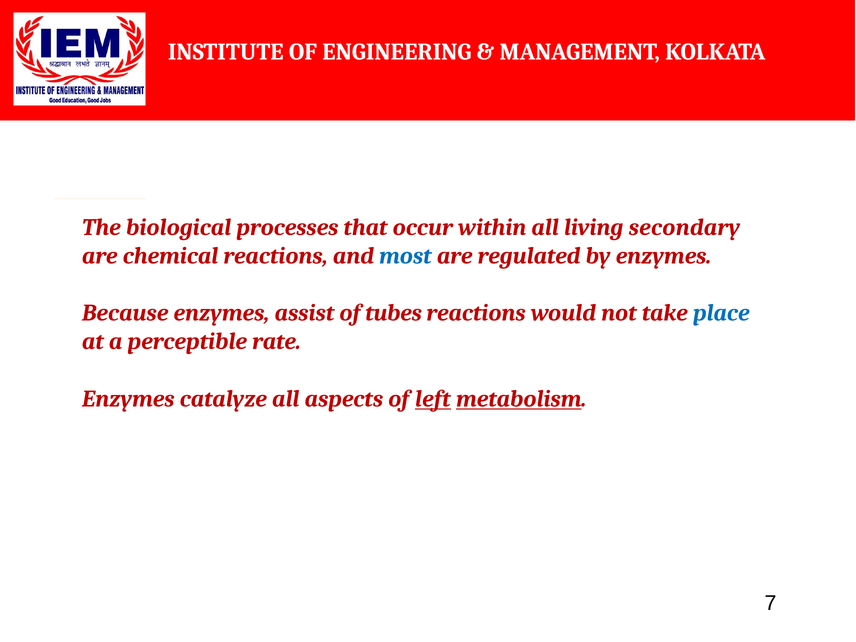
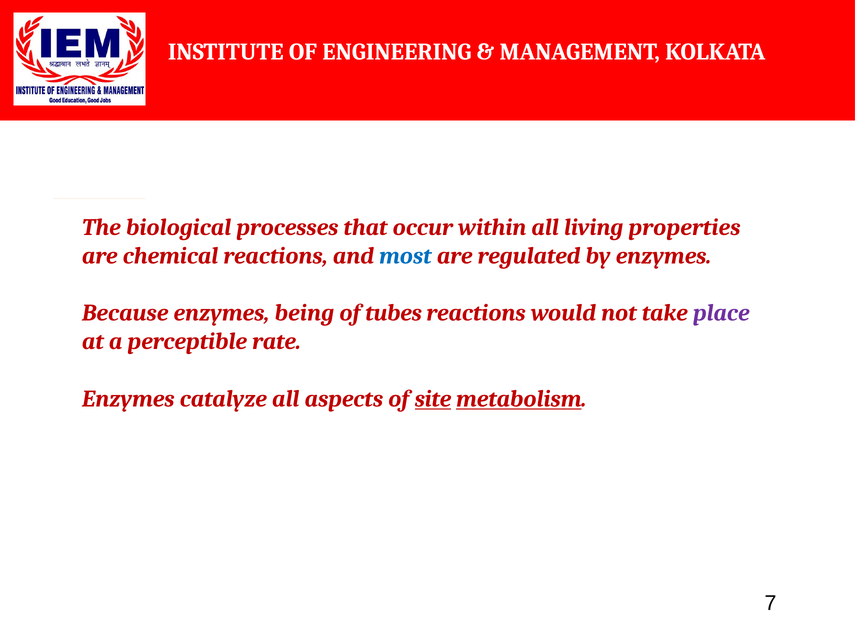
secondary: secondary -> properties
assist: assist -> being
place colour: blue -> purple
left: left -> site
